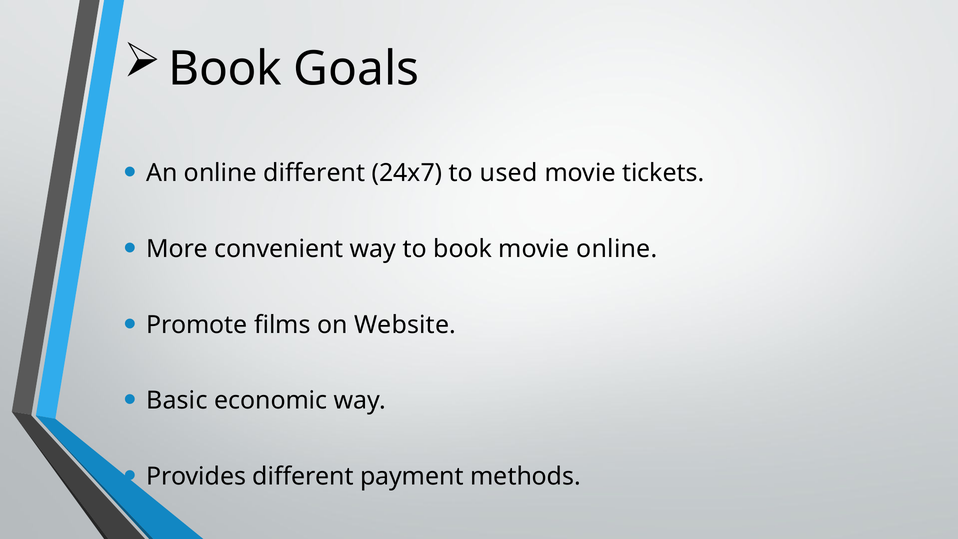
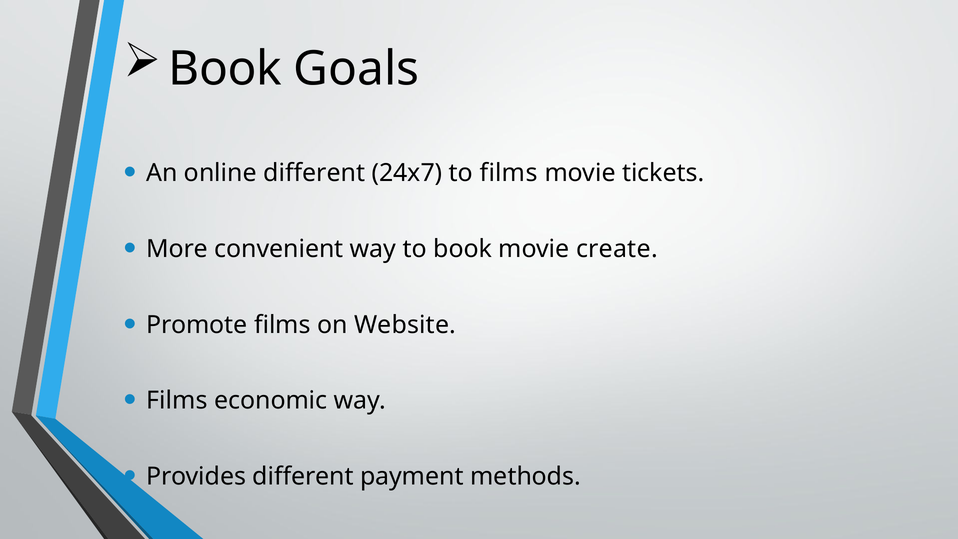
to used: used -> films
movie online: online -> create
Basic at (177, 401): Basic -> Films
